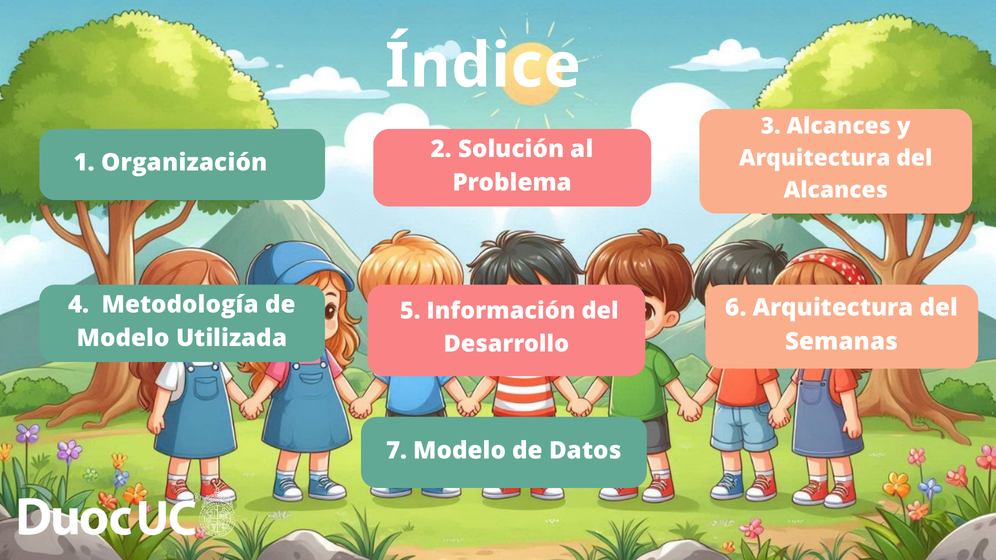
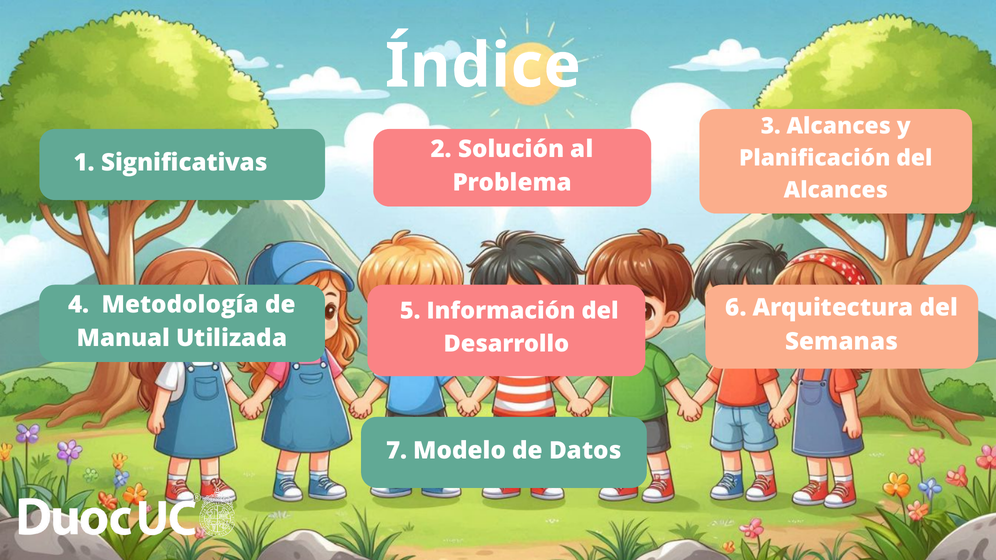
Arquitectura at (815, 158): Arquitectura -> Planificación
Organización: Organización -> Significativas
Modelo at (123, 339): Modelo -> Manual
